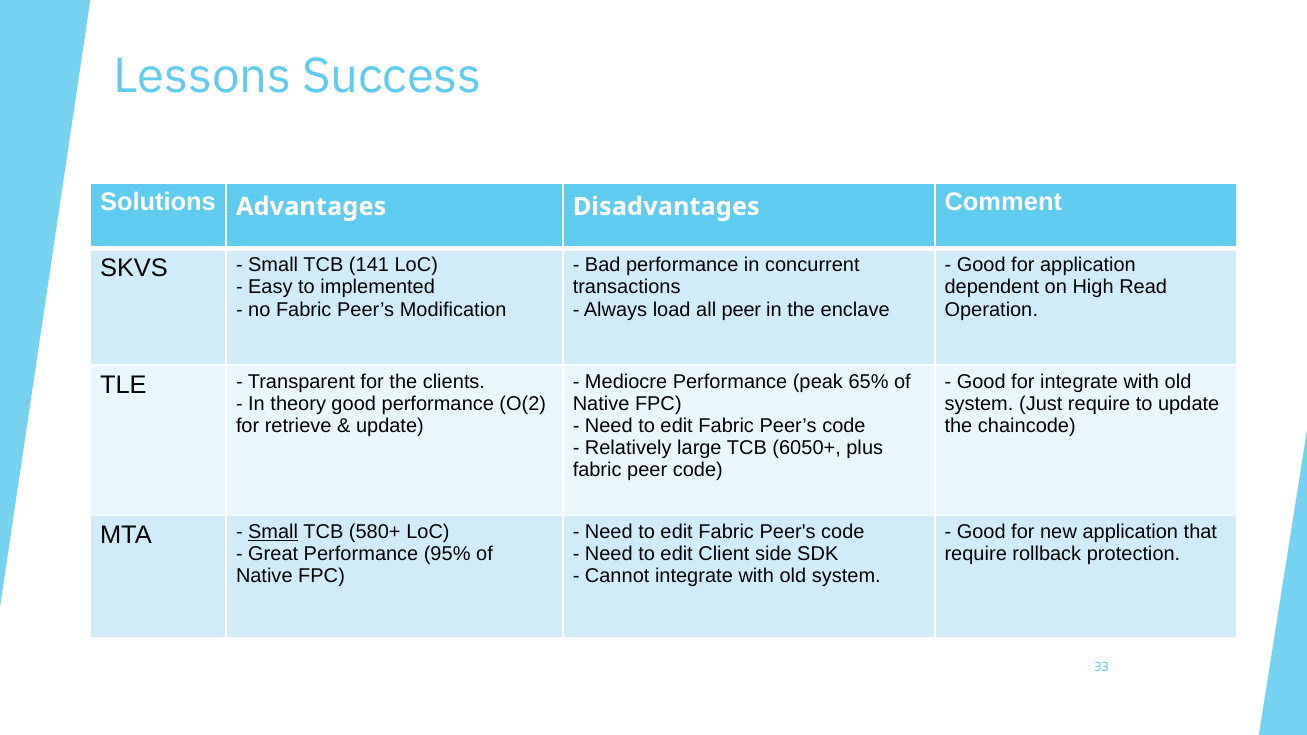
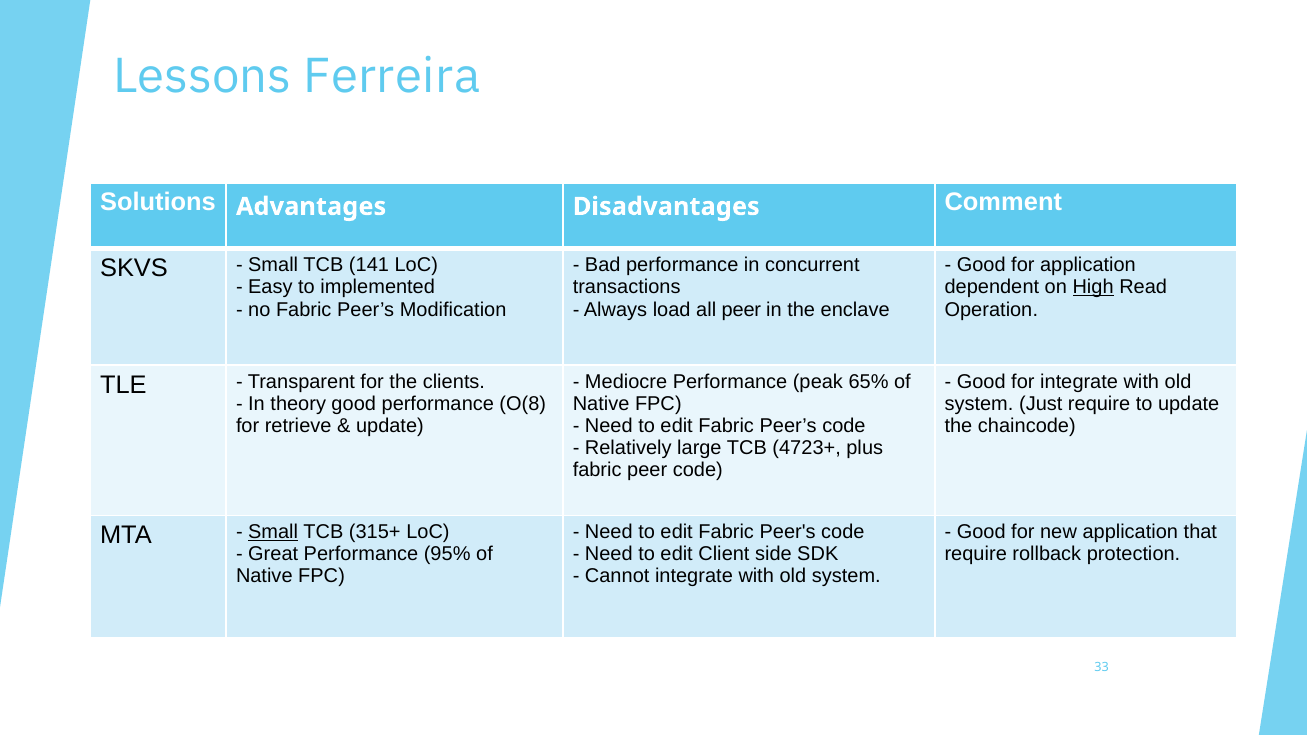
Success: Success -> Ferreira
High underline: none -> present
O(2: O(2 -> O(8
6050+: 6050+ -> 4723+
580+: 580+ -> 315+
